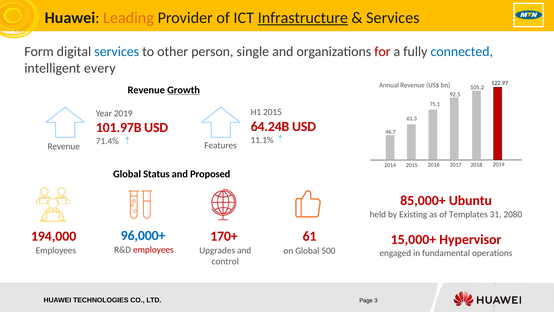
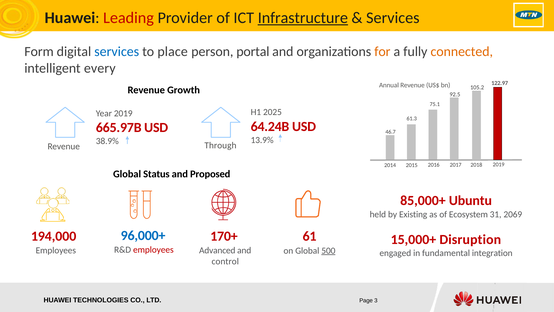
Leading colour: orange -> red
other: other -> place
single: single -> portal
for colour: red -> orange
connected colour: blue -> orange
Growth underline: present -> none
H1 2015: 2015 -> 2025
101.97B: 101.97B -> 665.97B
11.1%: 11.1% -> 13.9%
71.4%: 71.4% -> 38.9%
Features: Features -> Through
Templates: Templates -> Ecosystem
2080: 2080 -> 2069
Hypervisor: Hypervisor -> Disruption
Upgrades: Upgrades -> Advanced
500 underline: none -> present
operations: operations -> integration
